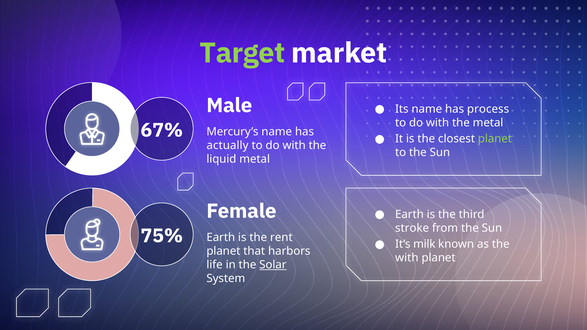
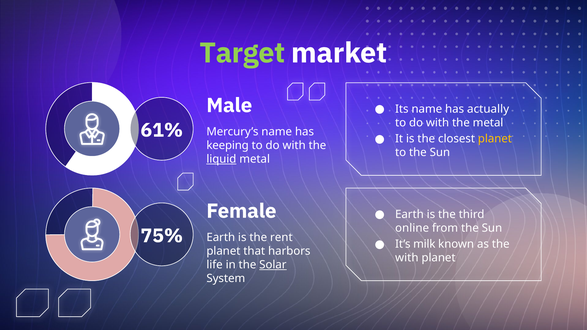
process: process -> actually
67%: 67% -> 61%
planet at (495, 139) colour: light green -> yellow
actually: actually -> keeping
liquid underline: none -> present
stroke: stroke -> online
